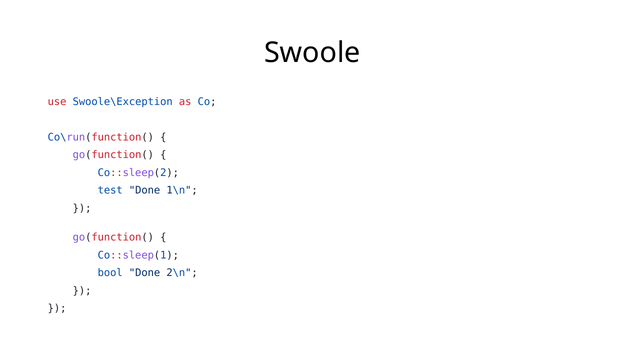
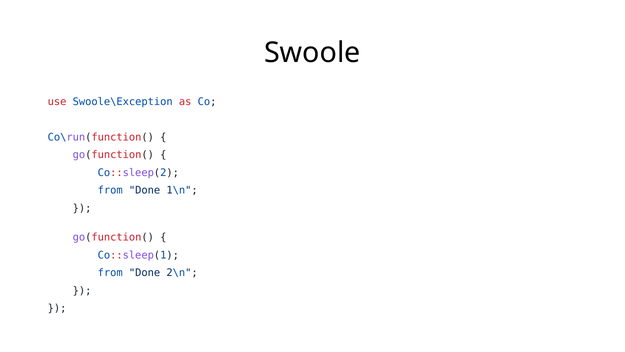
test at (110, 190): test -> from
bool at (110, 272): bool -> from
